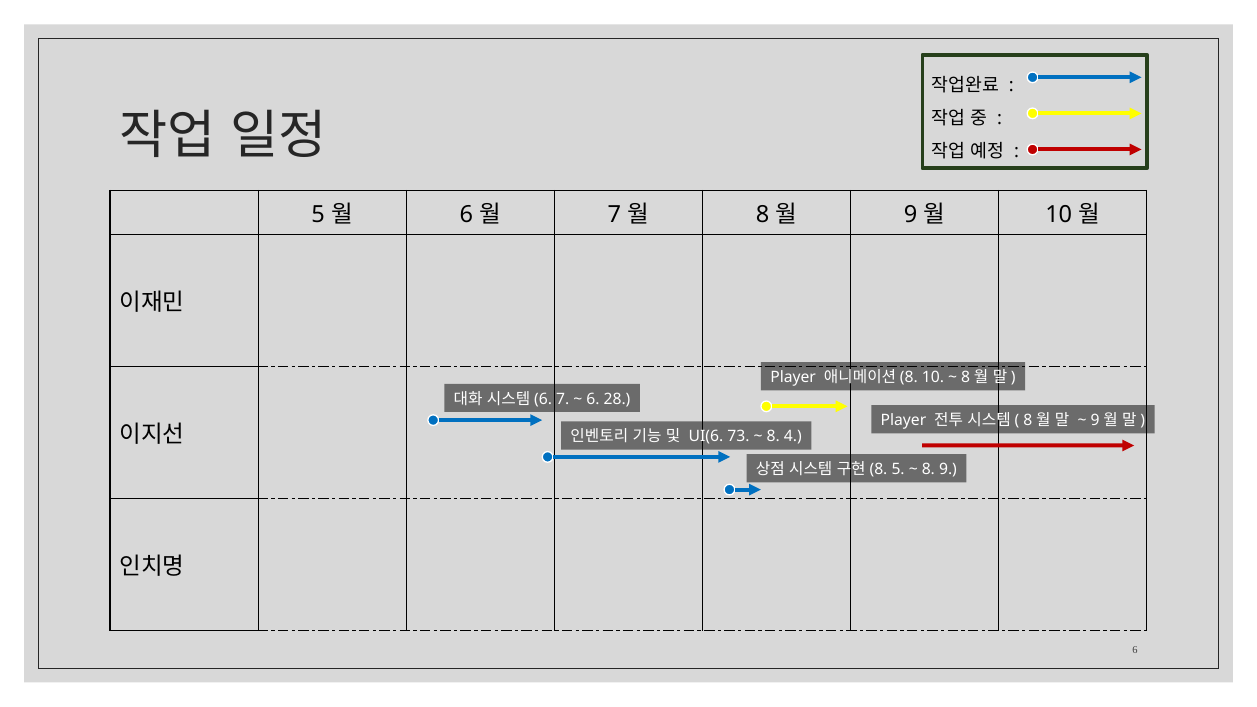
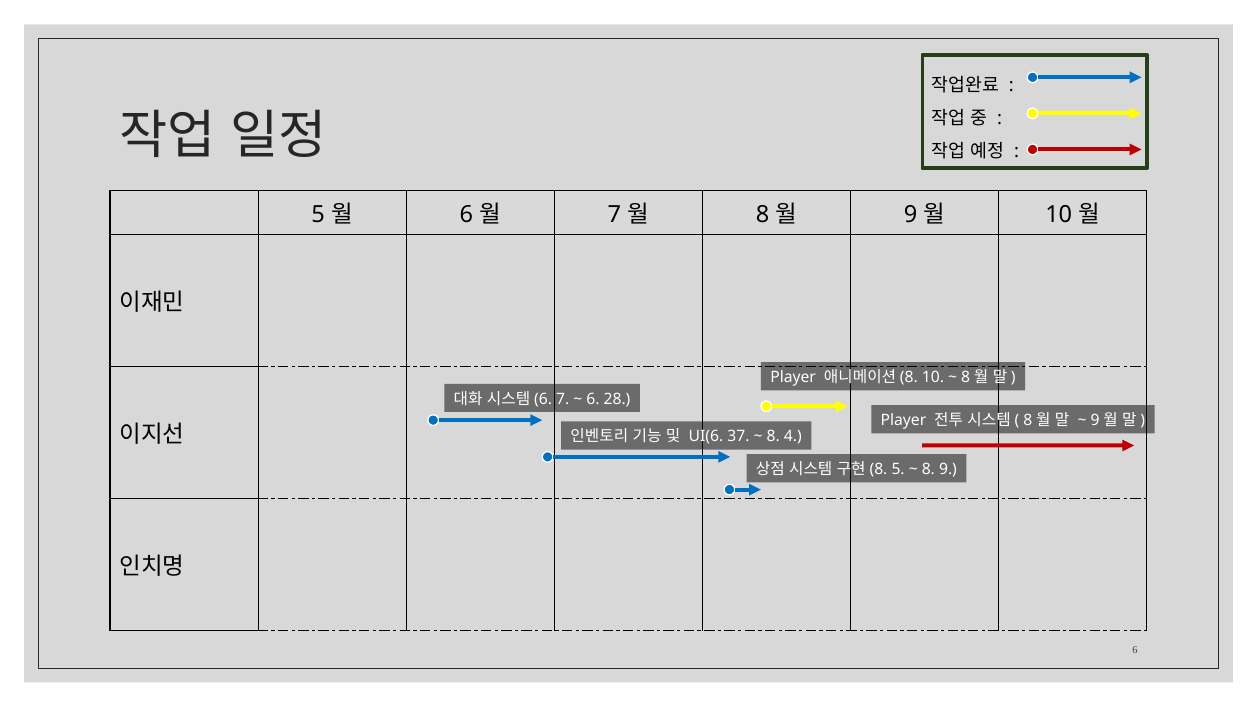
73: 73 -> 37
